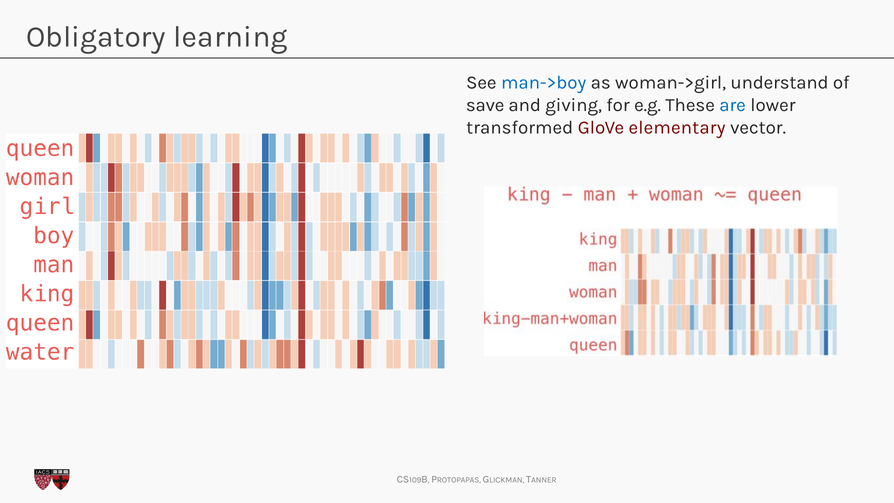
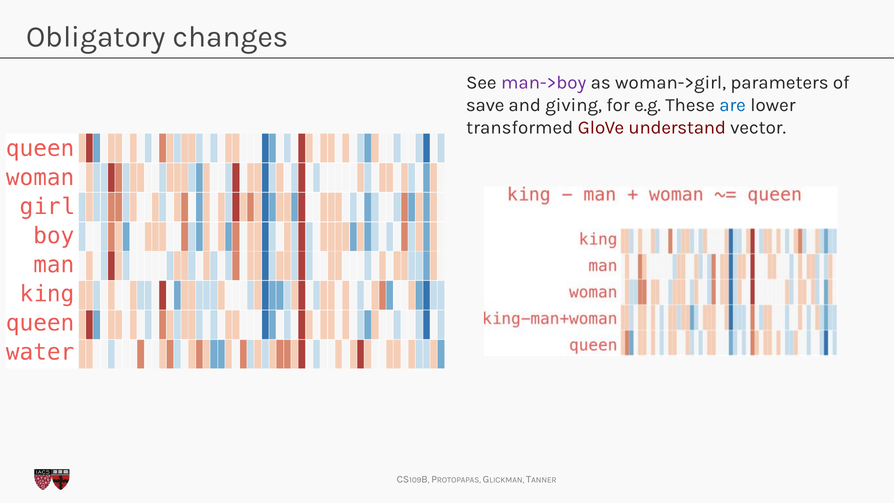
learning: learning -> changes
man->boy colour: blue -> purple
understand: understand -> parameters
elementary: elementary -> understand
